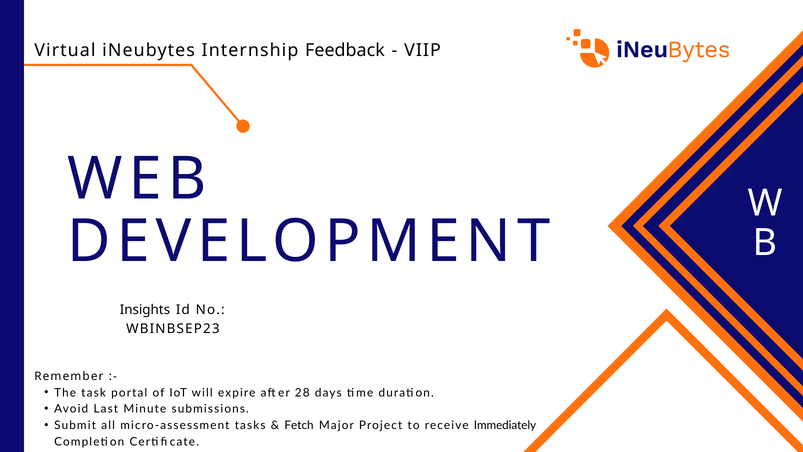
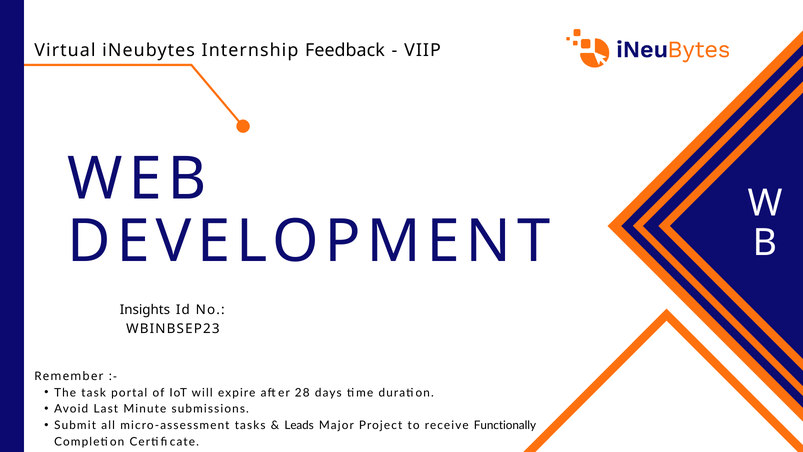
Fetch: Fetch -> Leads
Immediately: Immediately -> Functionally
